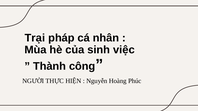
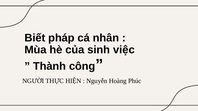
Trại: Trại -> Biết
